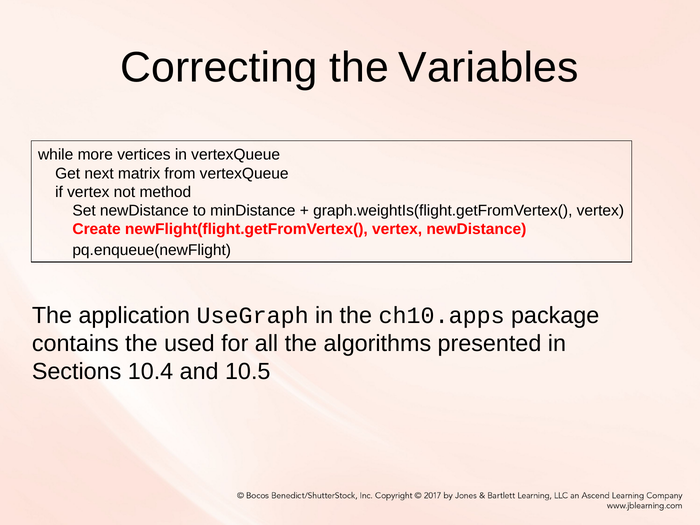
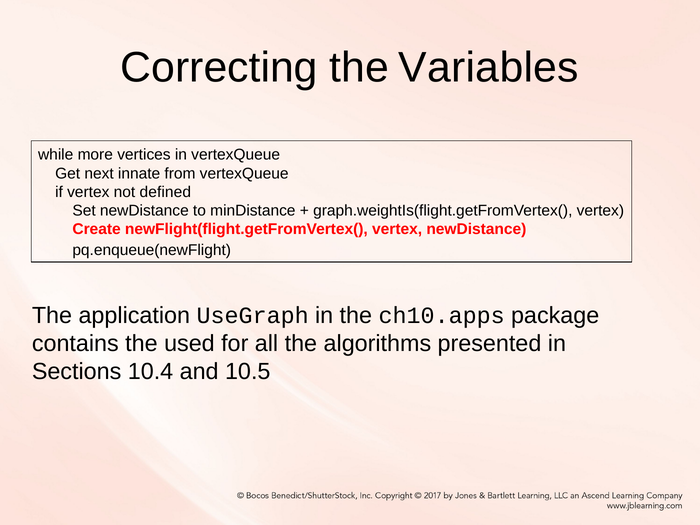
matrix: matrix -> innate
method: method -> defined
